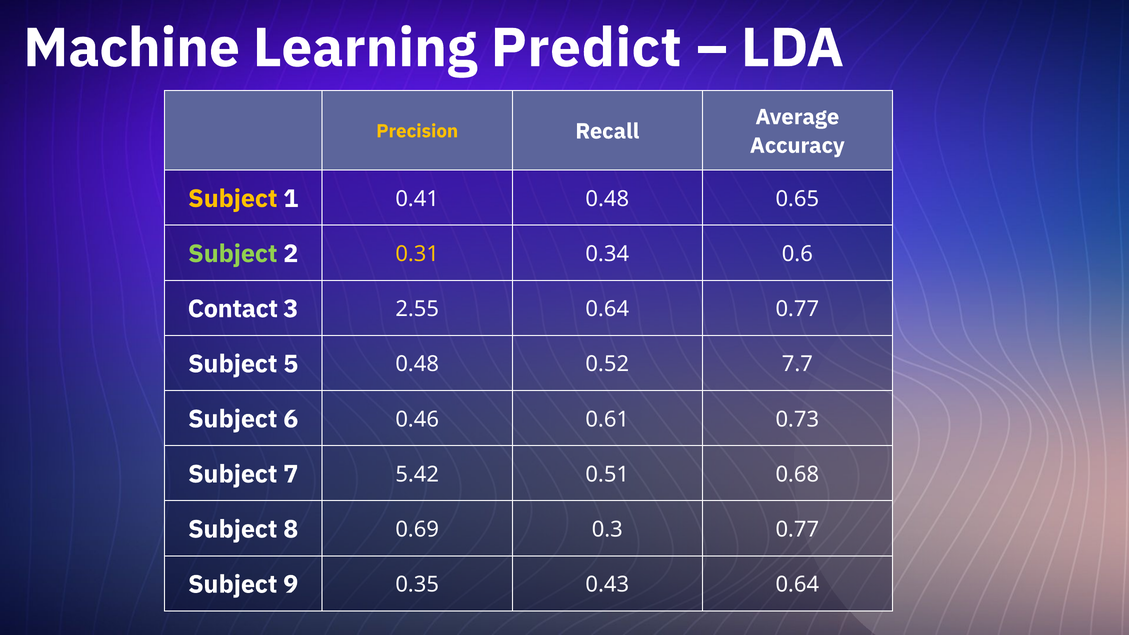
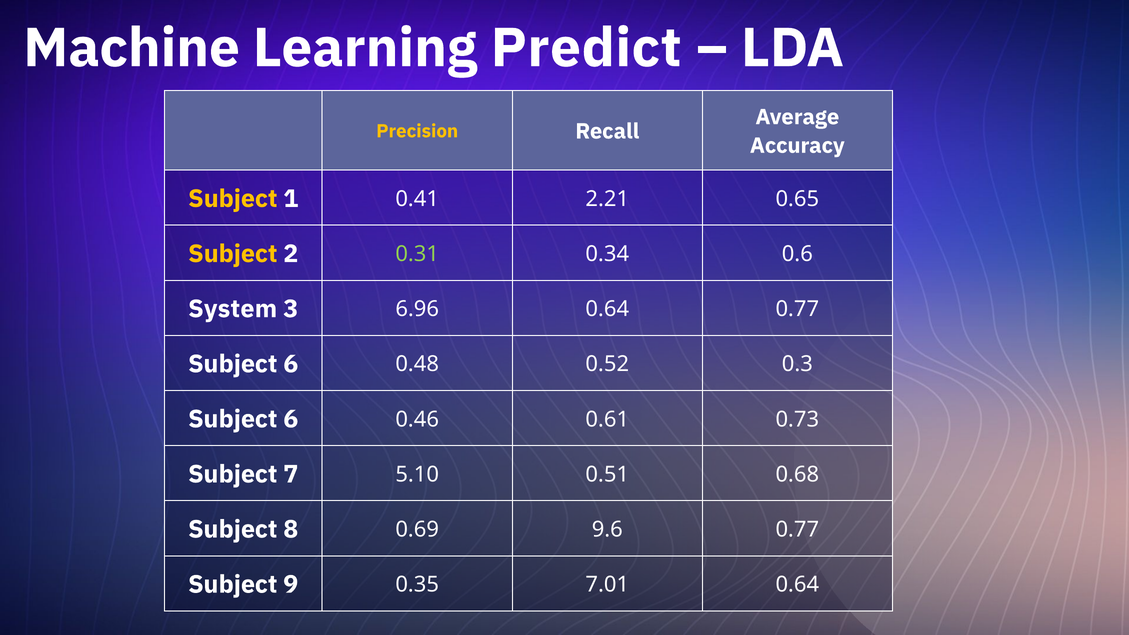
0.41 0.48: 0.48 -> 2.21
Subject at (233, 254) colour: light green -> yellow
0.31 colour: yellow -> light green
Contact: Contact -> System
2.55: 2.55 -> 6.96
5 at (291, 364): 5 -> 6
7.7: 7.7 -> 0.3
5.42: 5.42 -> 5.10
0.3: 0.3 -> 9.6
0.43: 0.43 -> 7.01
